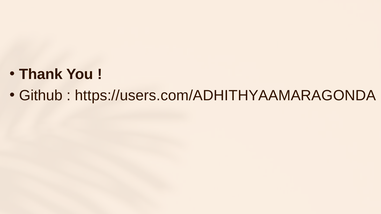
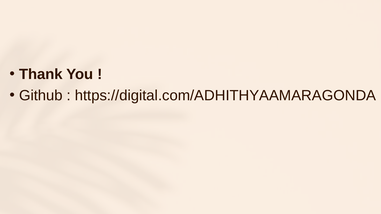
https://users.com/ADHITHYAAMARAGONDA: https://users.com/ADHITHYAAMARAGONDA -> https://digital.com/ADHITHYAAMARAGONDA
